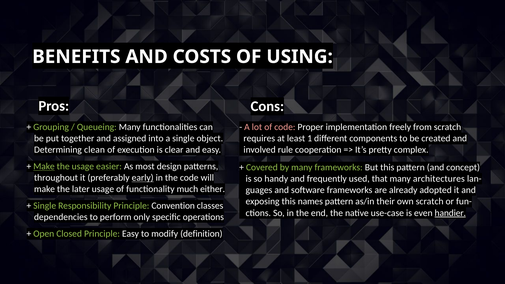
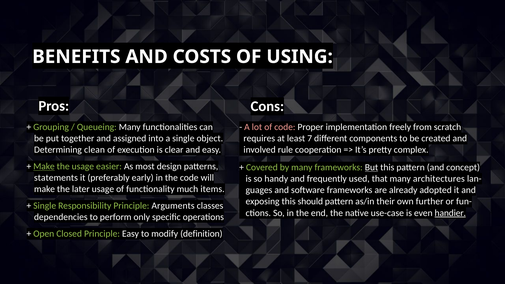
1: 1 -> 7
But underline: none -> present
throughout: throughout -> statements
early underline: present -> none
either: either -> items
names: names -> should
own scratch: scratch -> further
Convention: Convention -> Arguments
